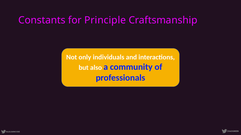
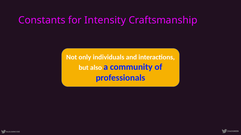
Principle: Principle -> Intensity
